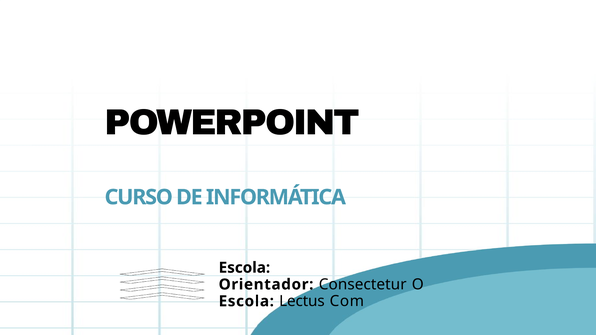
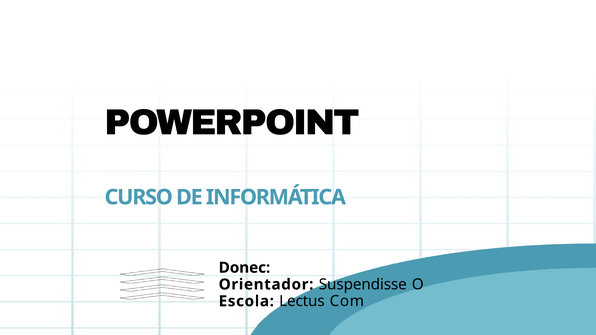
Escola at (244, 268): Escola -> Donec
Consectetur: Consectetur -> Suspendisse
